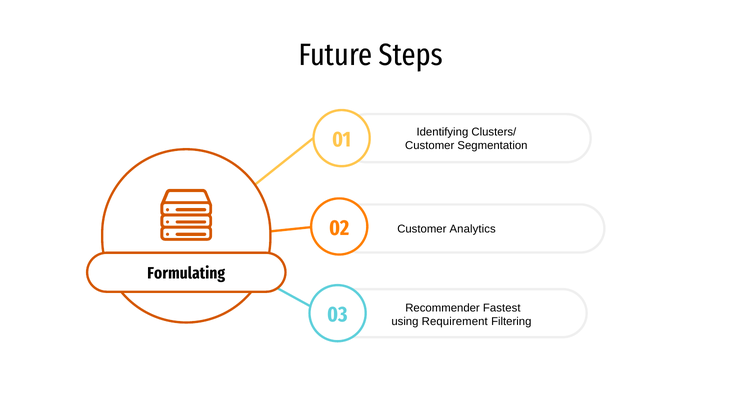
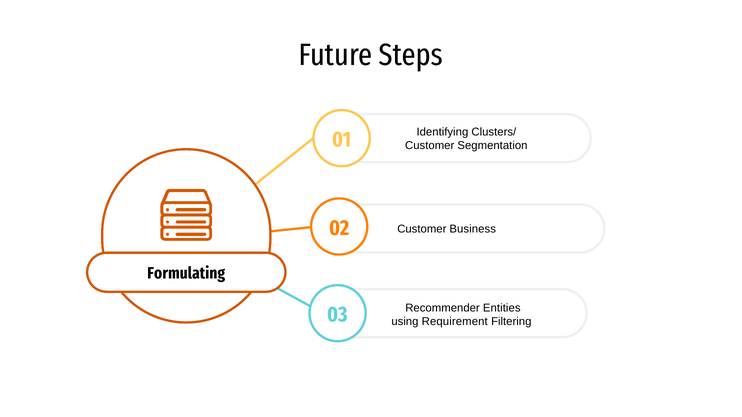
Analytics: Analytics -> Business
Fastest: Fastest -> Entities
